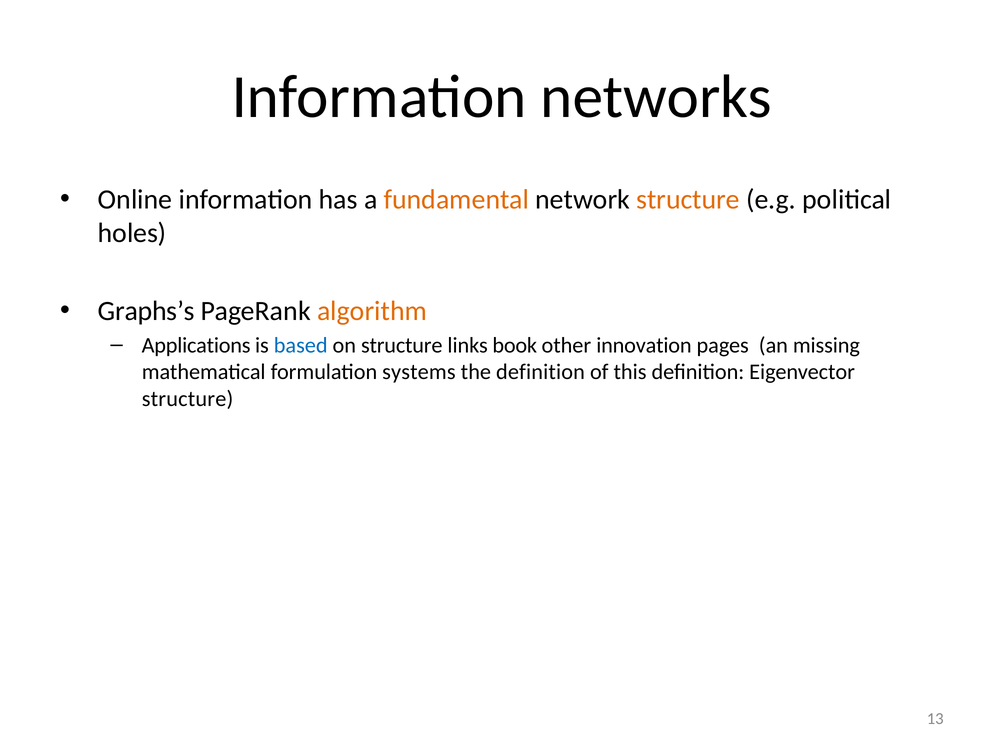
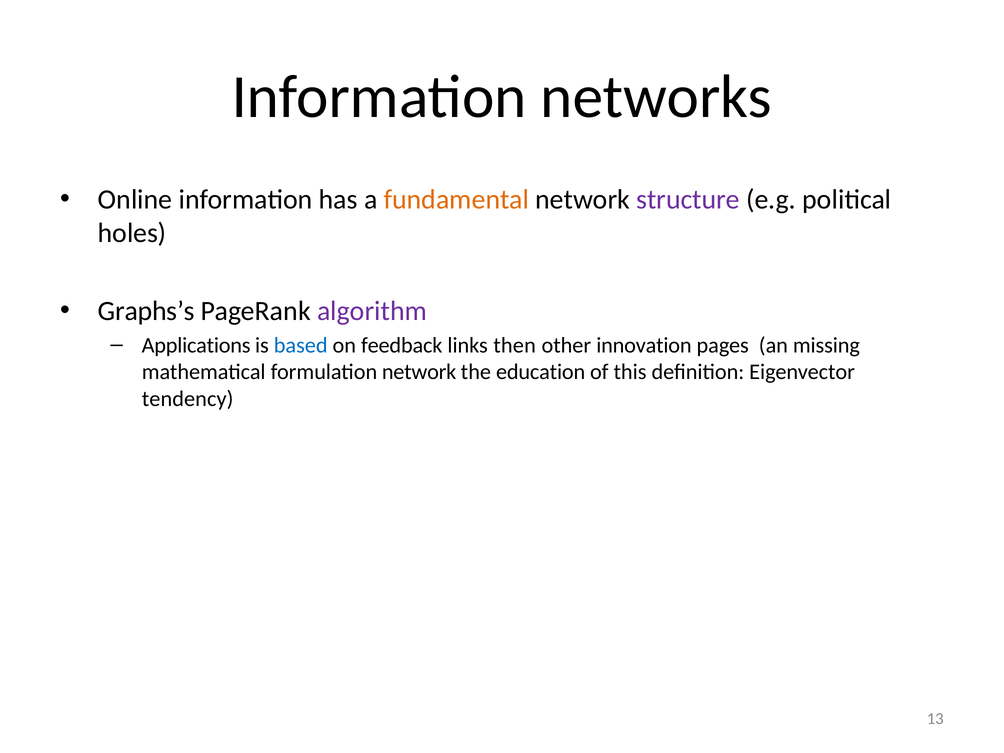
structure at (688, 199) colour: orange -> purple
algorithm colour: orange -> purple
on structure: structure -> feedback
book: book -> then
formulation systems: systems -> network
the definition: definition -> education
structure at (188, 399): structure -> tendency
